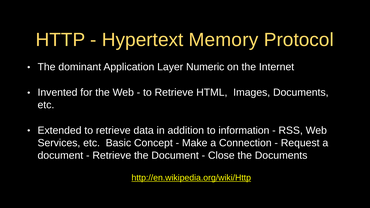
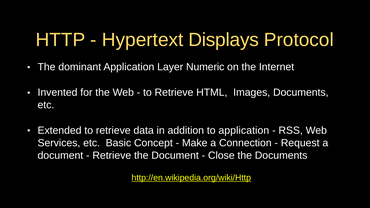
Memory: Memory -> Displays
to information: information -> application
